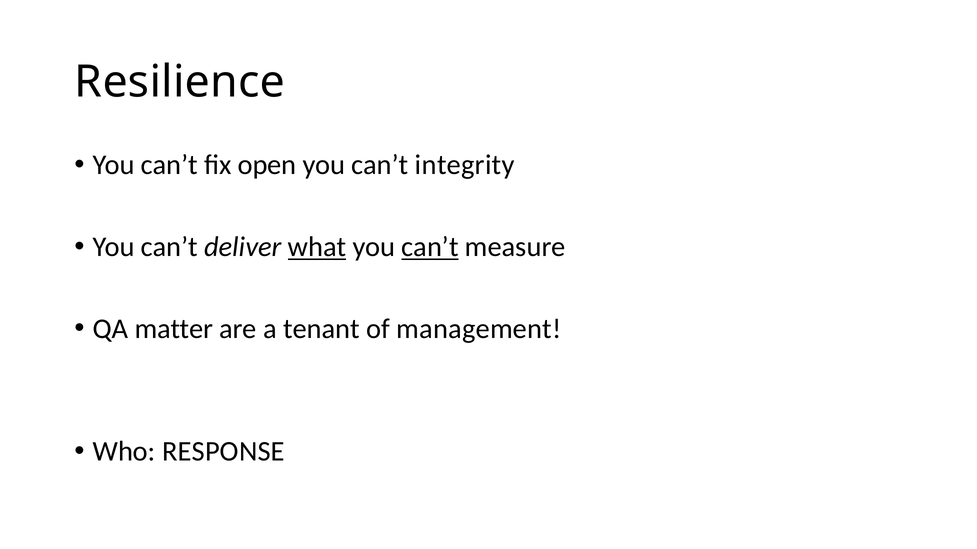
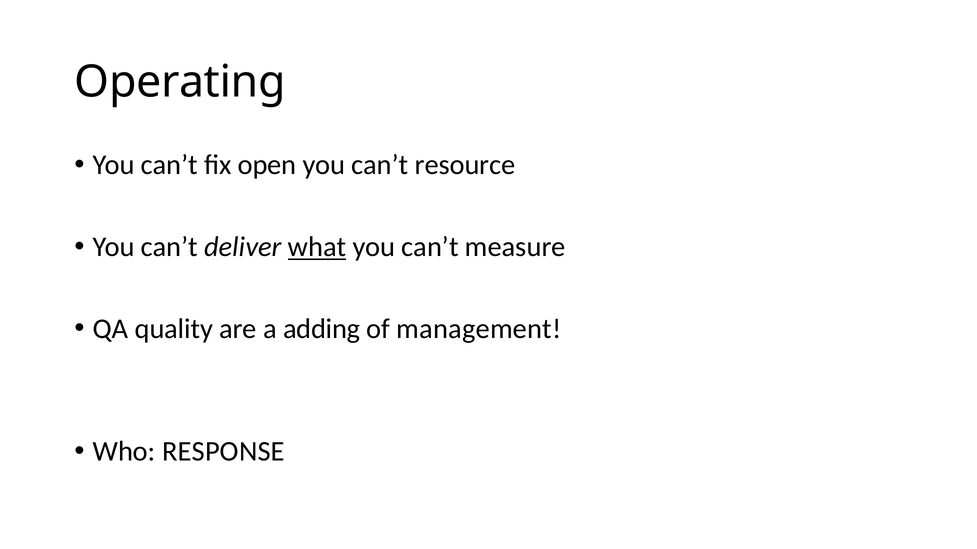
Resilience: Resilience -> Operating
integrity: integrity -> resource
can’t at (430, 247) underline: present -> none
matter: matter -> quality
tenant: tenant -> adding
